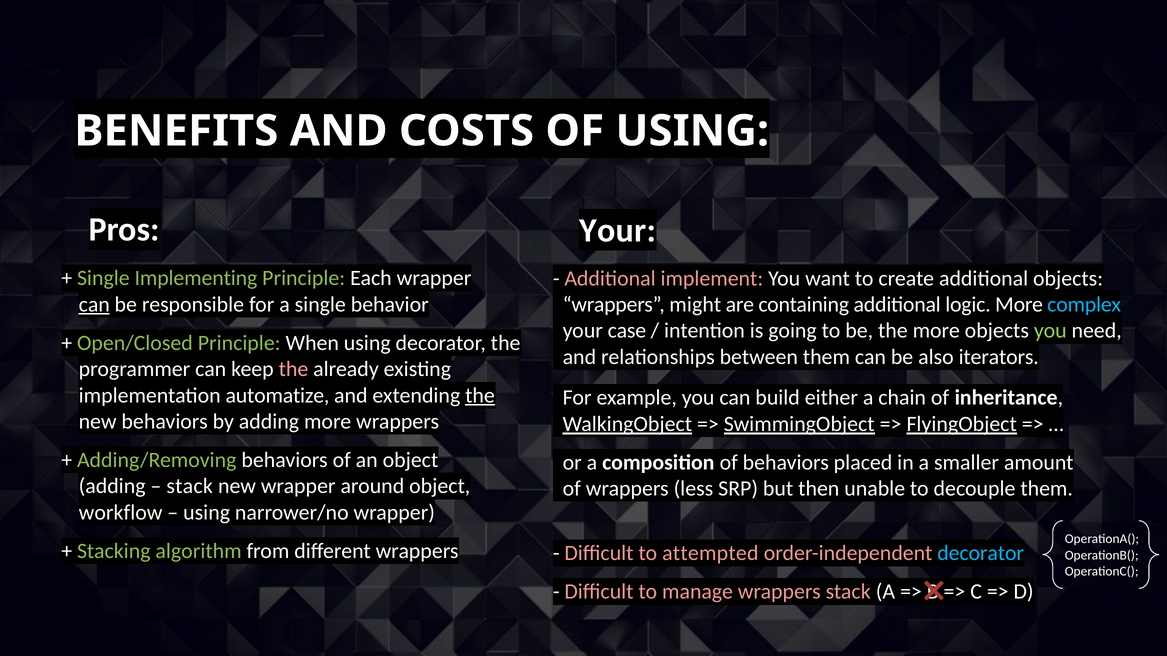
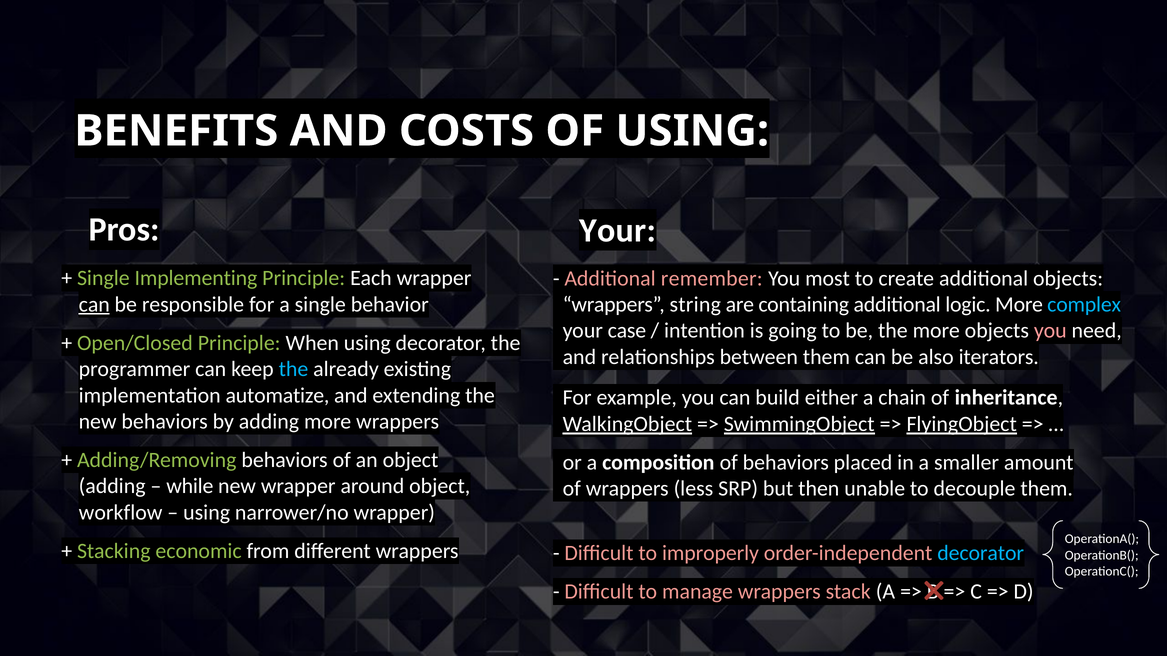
implement: implement -> remember
want: want -> most
might: might -> string
you at (1050, 331) colour: light green -> pink
the at (294, 369) colour: pink -> light blue
the at (480, 396) underline: present -> none
stack at (190, 486): stack -> while
algorithm: algorithm -> economic
attempted: attempted -> improperly
